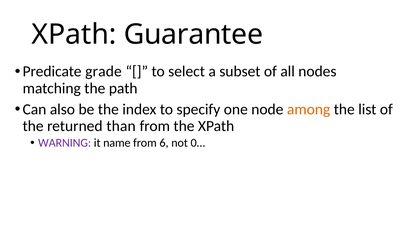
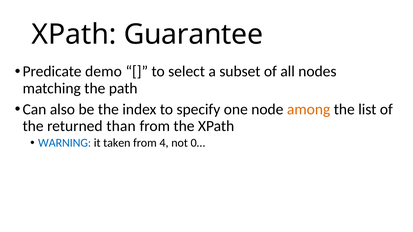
grade: grade -> demo
WARNING colour: purple -> blue
name: name -> taken
6: 6 -> 4
